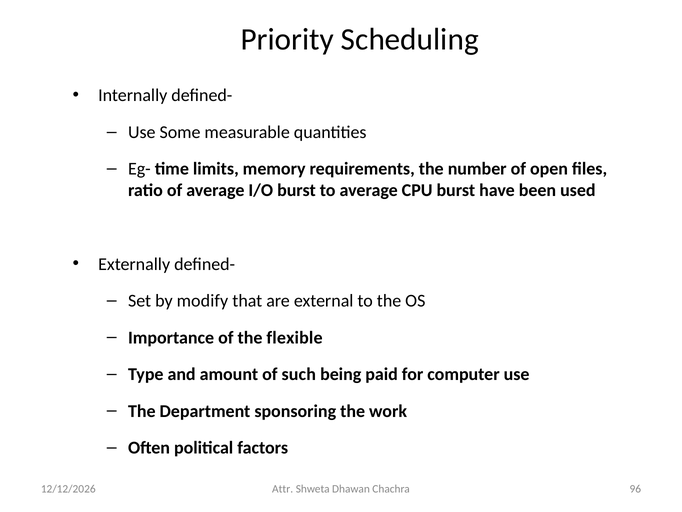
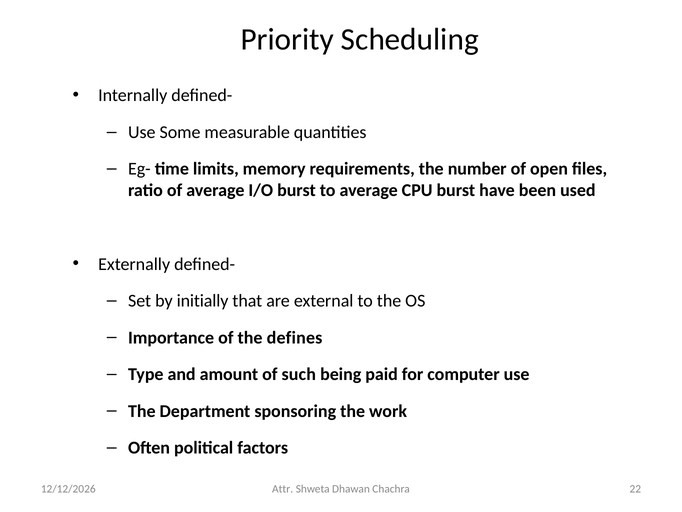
modify: modify -> initially
flexible: flexible -> defines
96: 96 -> 22
